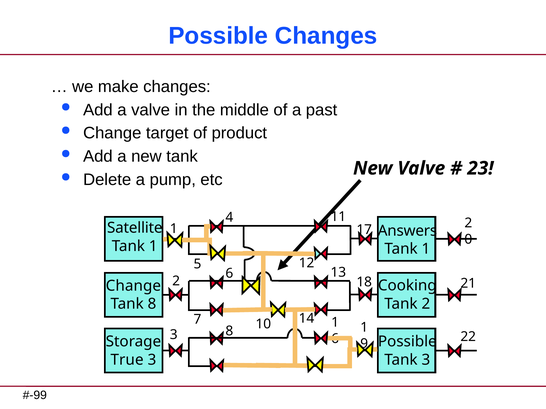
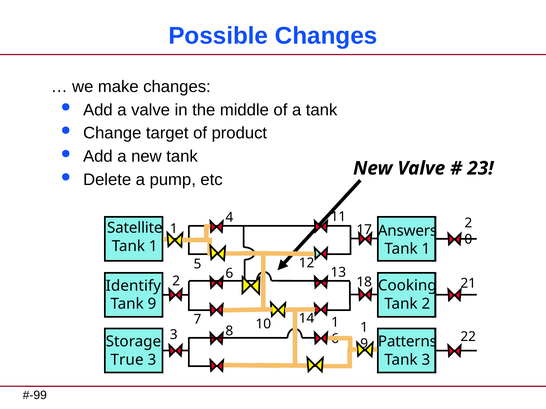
a past: past -> tank
Change at (133, 286): Change -> Identify
Tank 8: 8 -> 9
Possible at (407, 342): Possible -> Patterns
